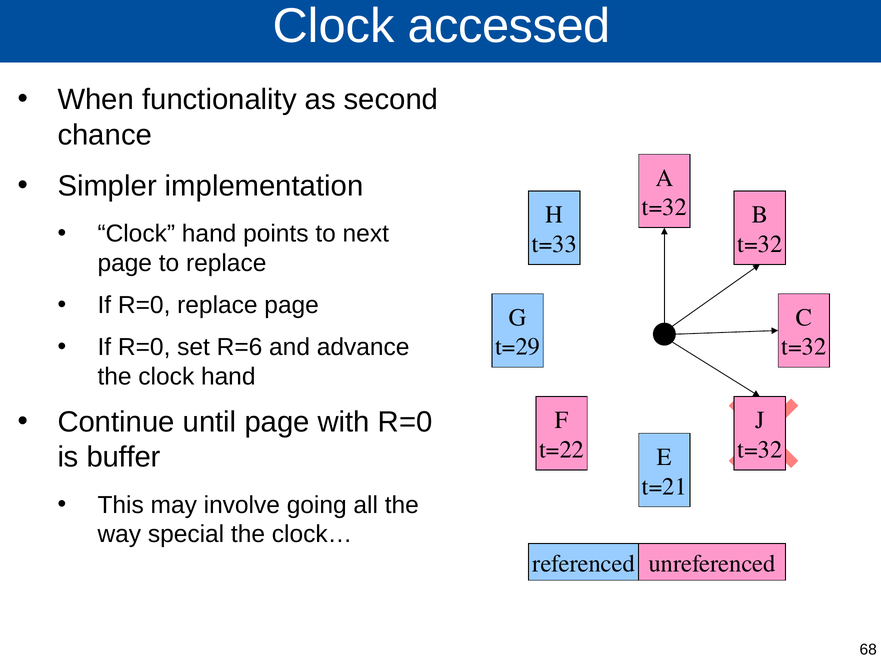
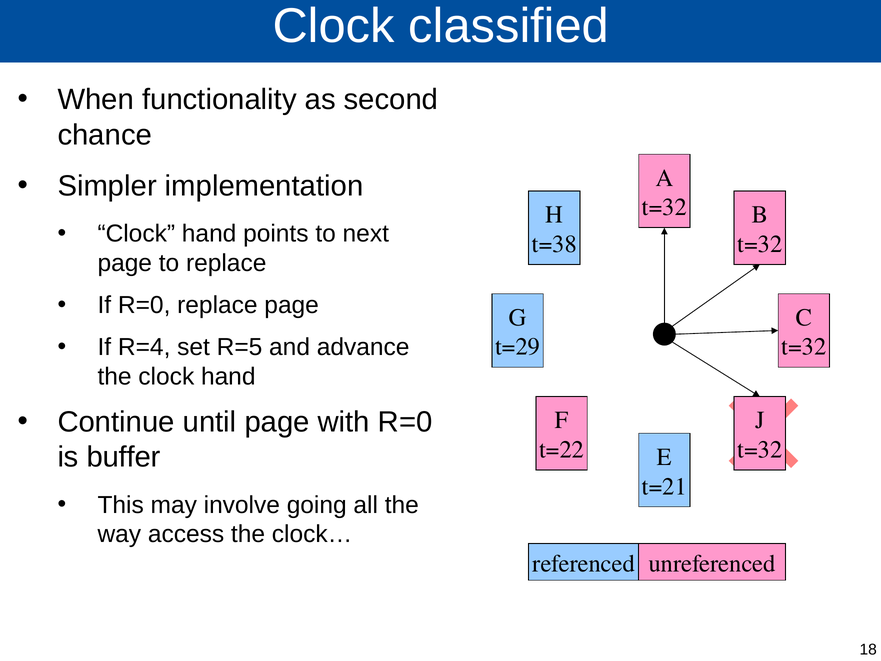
accessed: accessed -> classified
t=33: t=33 -> t=38
R=0 at (144, 347): R=0 -> R=4
R=6: R=6 -> R=5
special: special -> access
68: 68 -> 18
